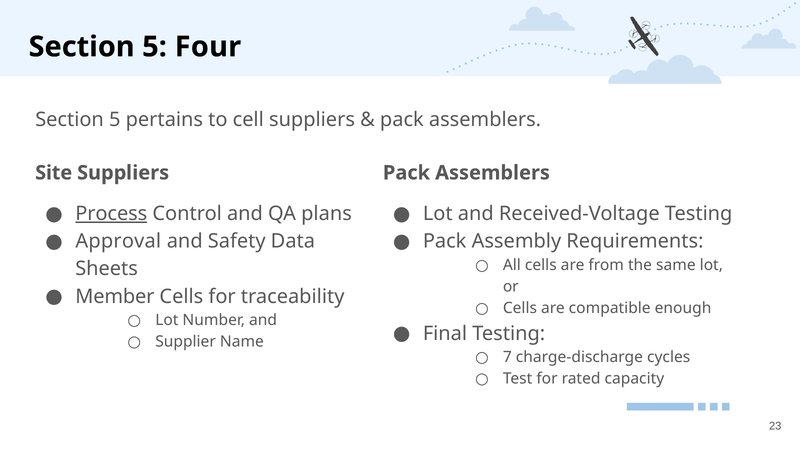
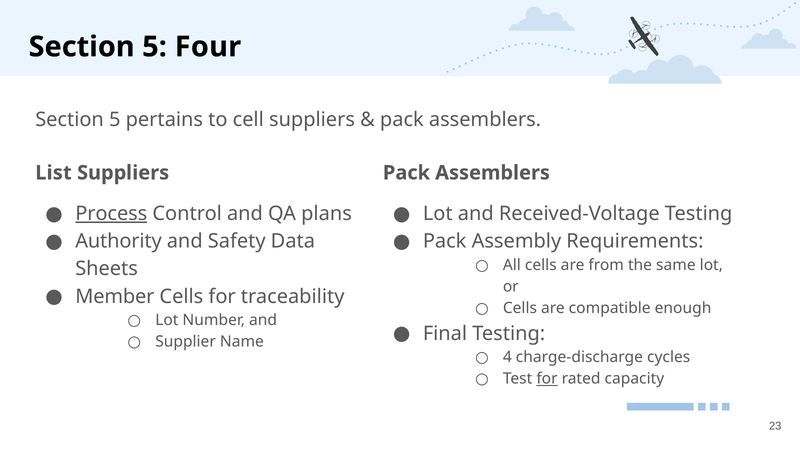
Site: Site -> List
Approval: Approval -> Authority
7: 7 -> 4
for at (547, 379) underline: none -> present
